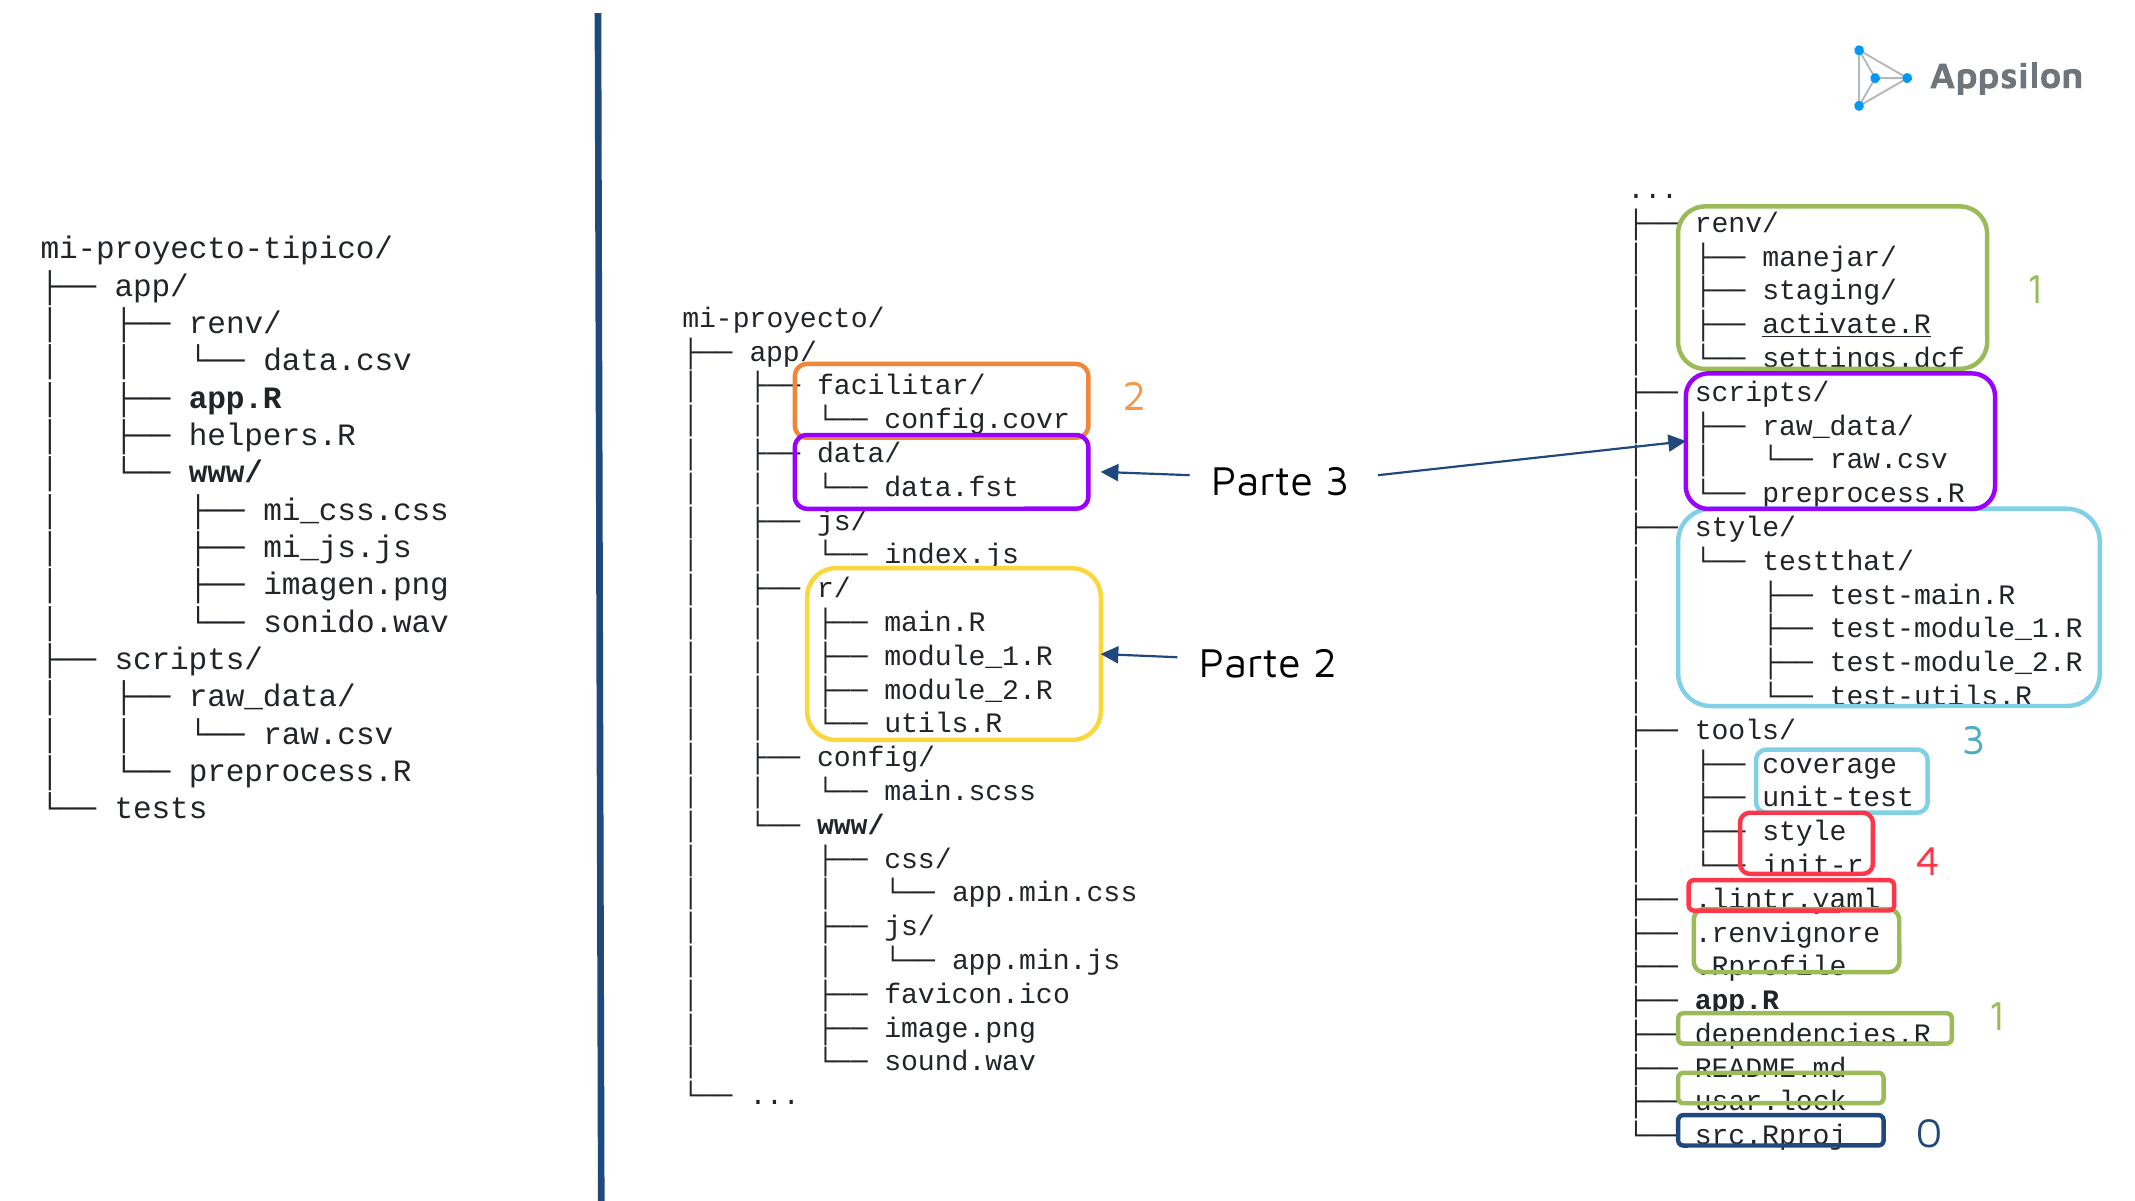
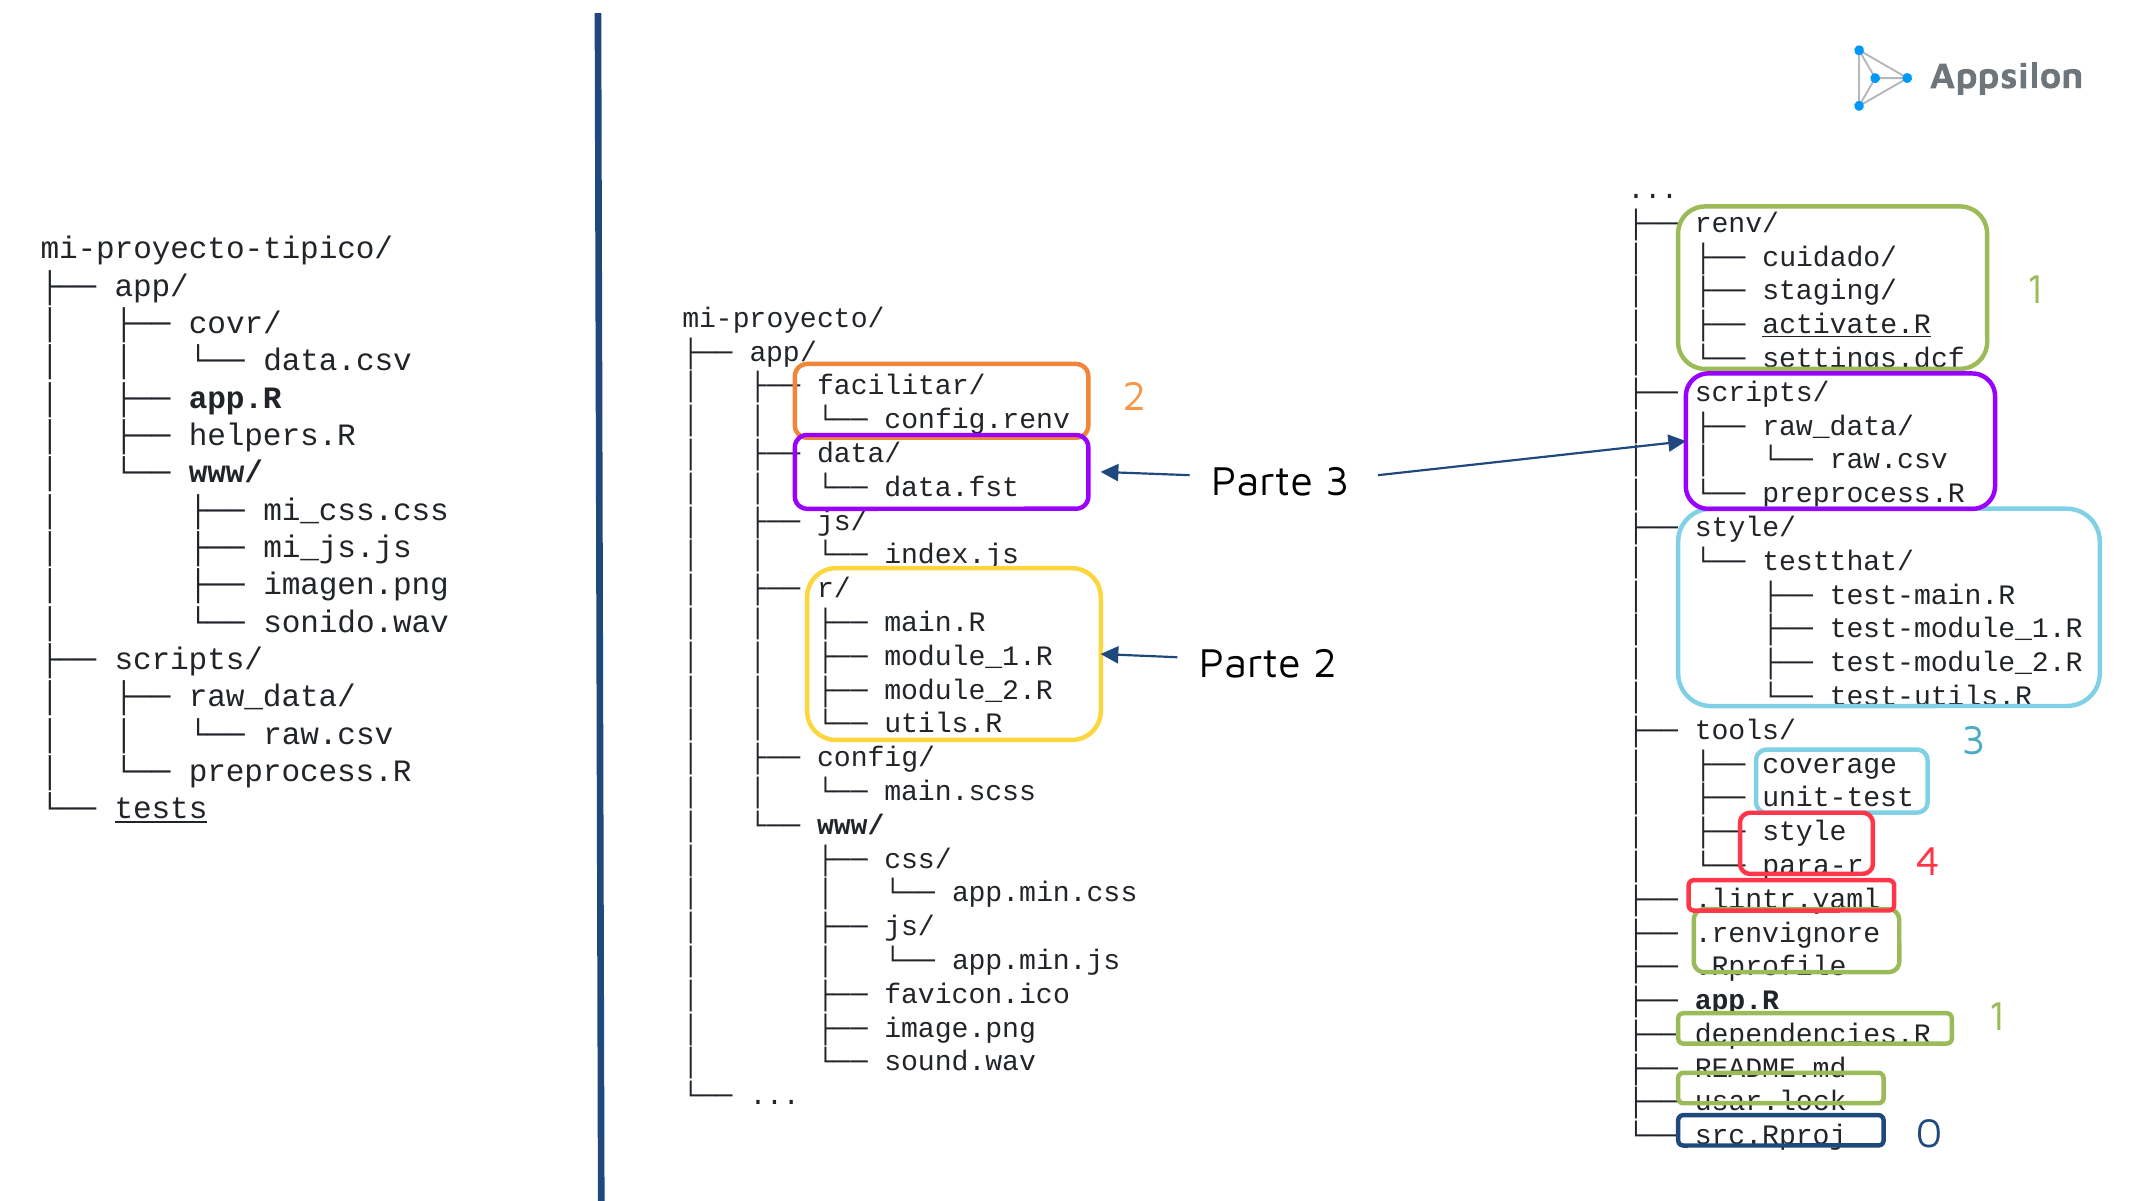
manejar/: manejar/ -> cuidado/
renv/ at (235, 323): renv/ -> covr/
config.covr: config.covr -> config.renv
tests underline: none -> present
init-r: init-r -> para-r
